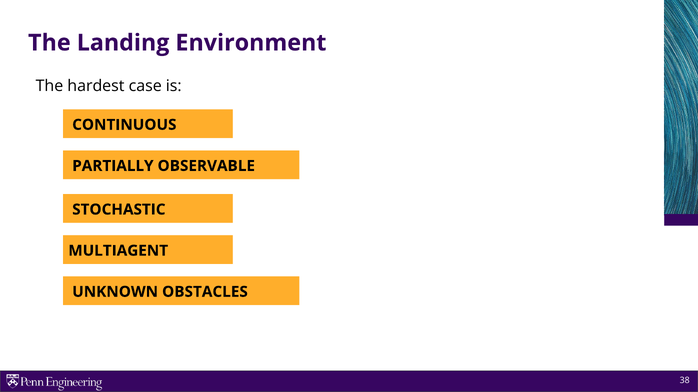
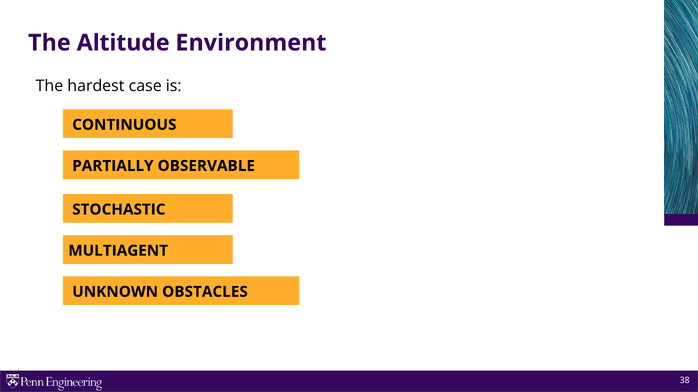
Landing: Landing -> Altitude
